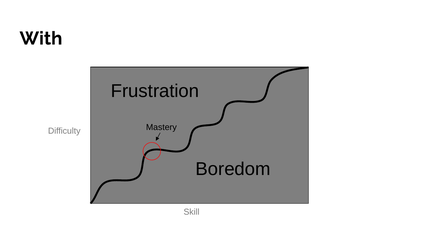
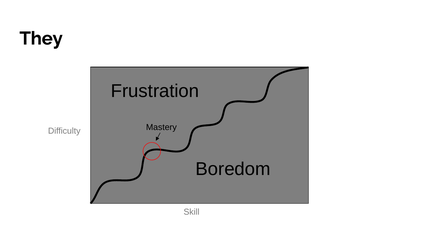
With: With -> They
